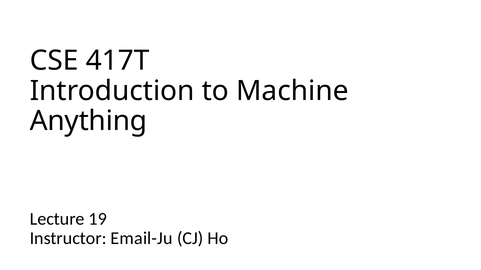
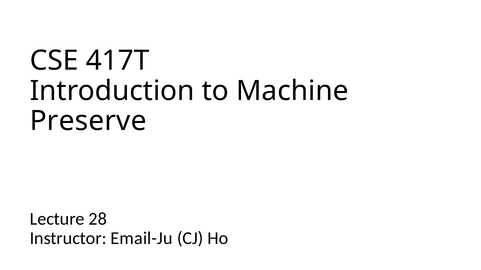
Anything: Anything -> Preserve
19: 19 -> 28
